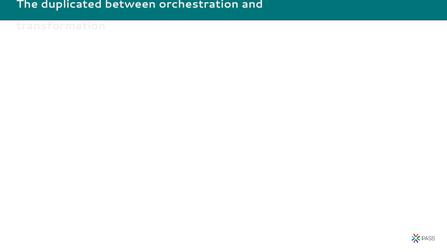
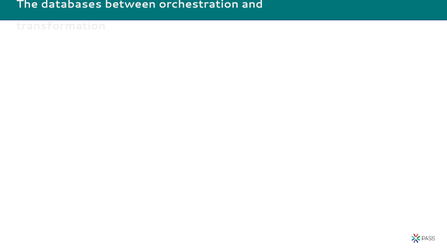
duplicated: duplicated -> databases
